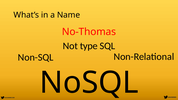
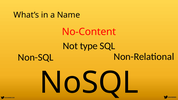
No-Thomas: No-Thomas -> No-Content
